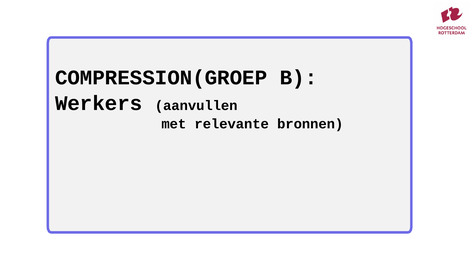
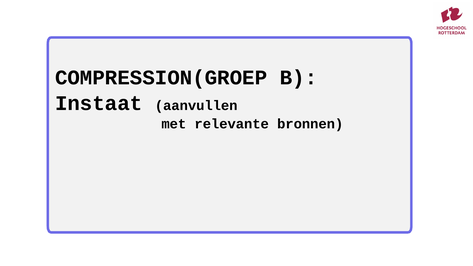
Werkers: Werkers -> Instaat
